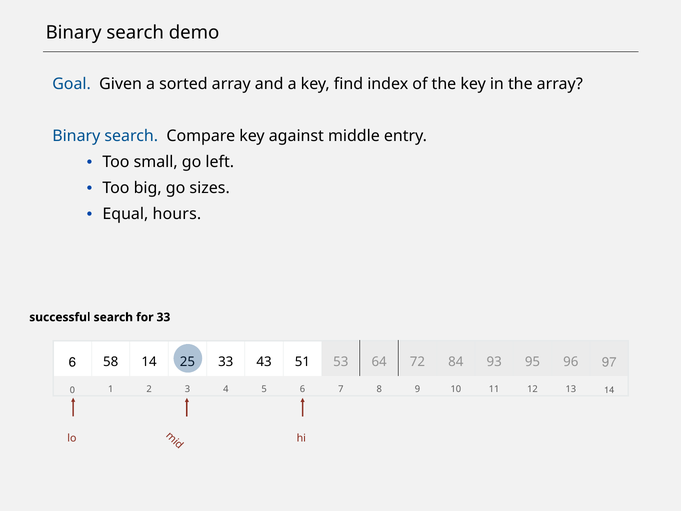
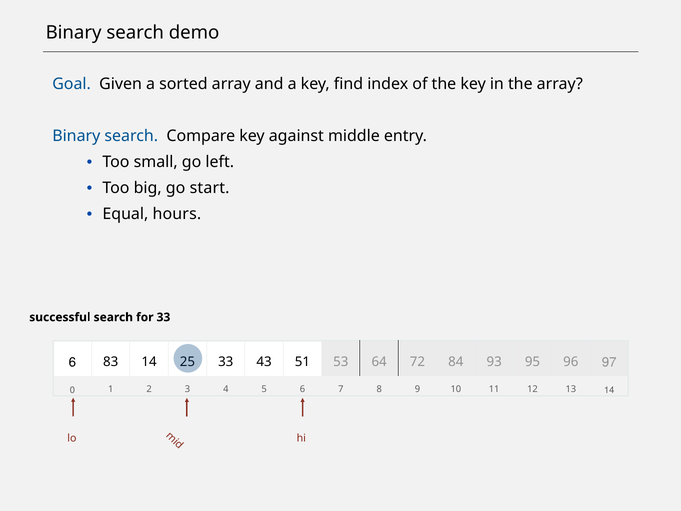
sizes: sizes -> start
58: 58 -> 83
